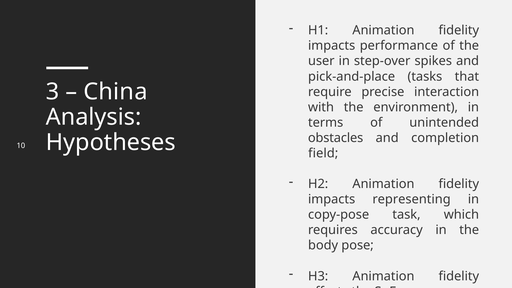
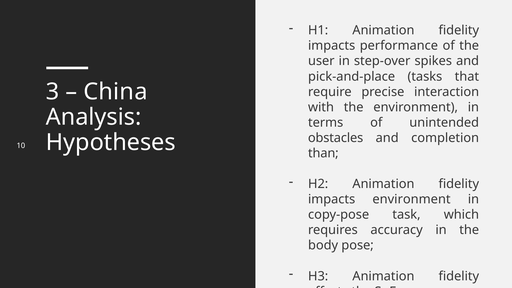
field: field -> than
impacts representing: representing -> environment
